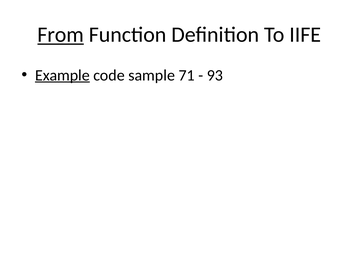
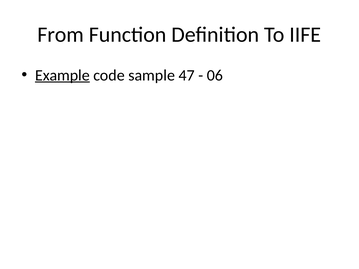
From underline: present -> none
71: 71 -> 47
93: 93 -> 06
